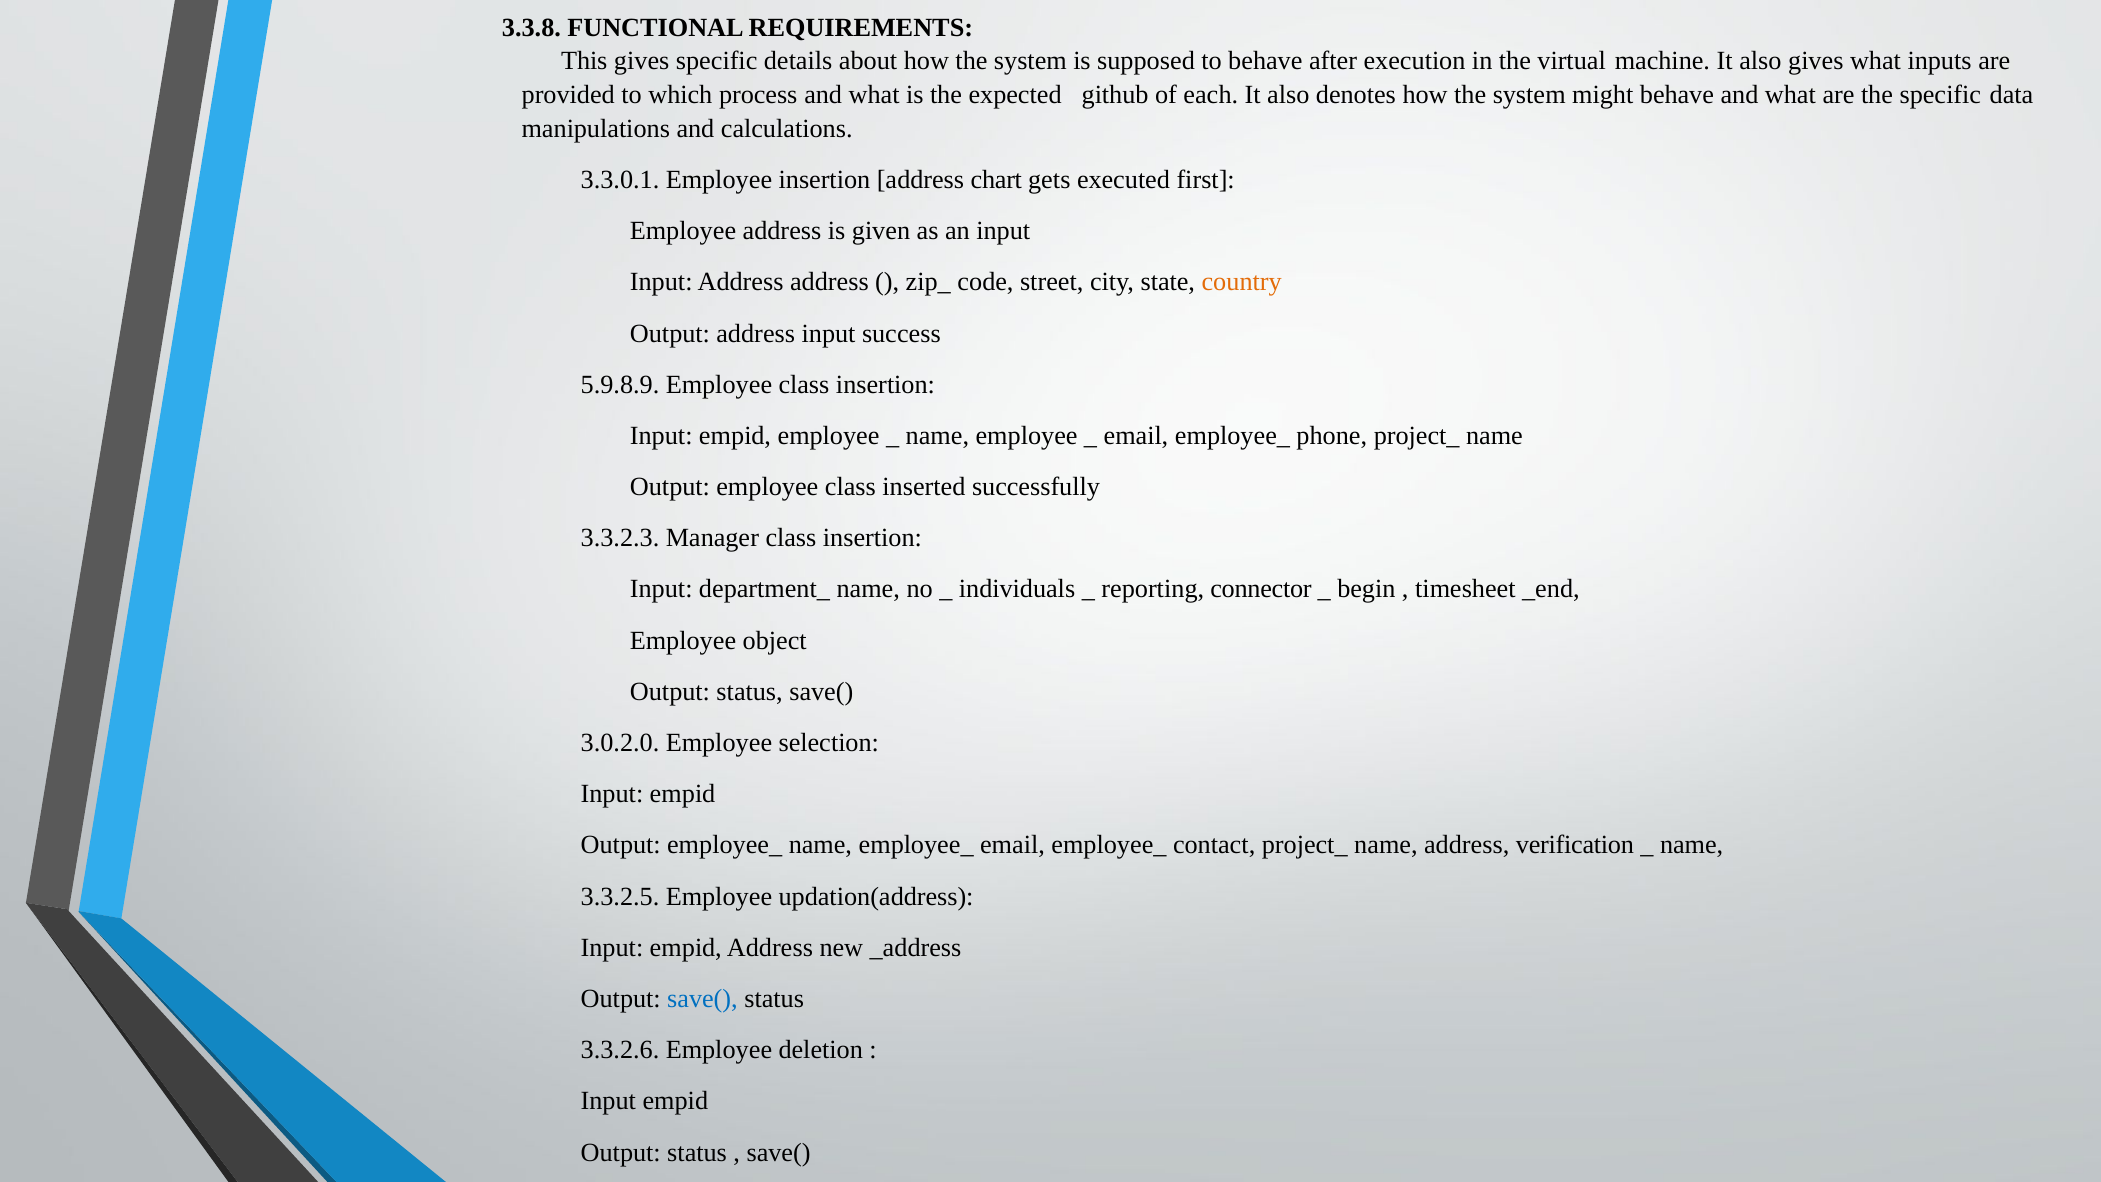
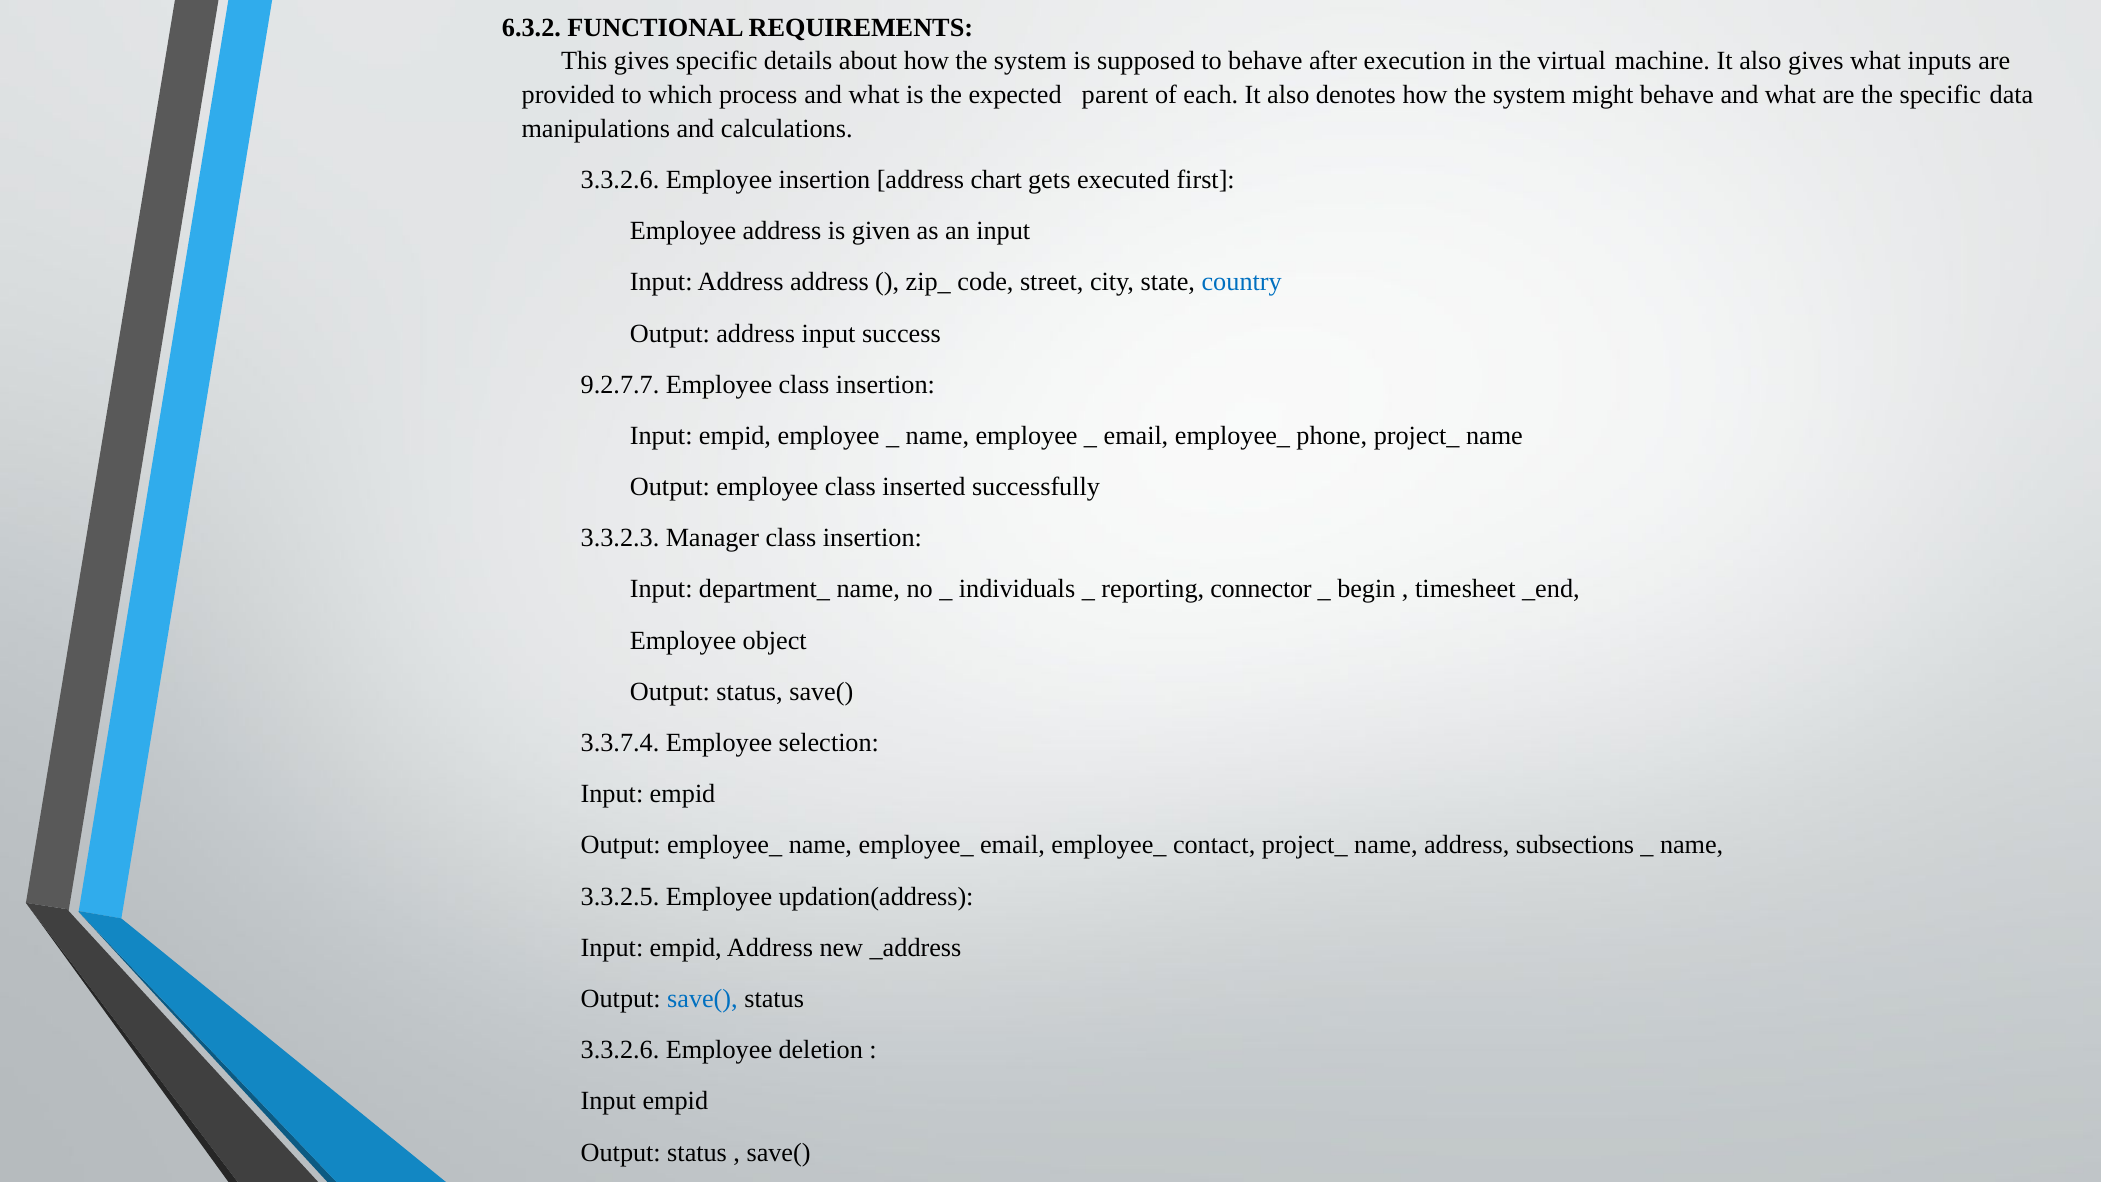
3.3.8: 3.3.8 -> 6.3.2
github: github -> parent
3.3.0.1 at (620, 180): 3.3.0.1 -> 3.3.2.6
country colour: orange -> blue
5.9.8.9: 5.9.8.9 -> 9.2.7.7
3.0.2.0: 3.0.2.0 -> 3.3.7.4
verification: verification -> subsections
